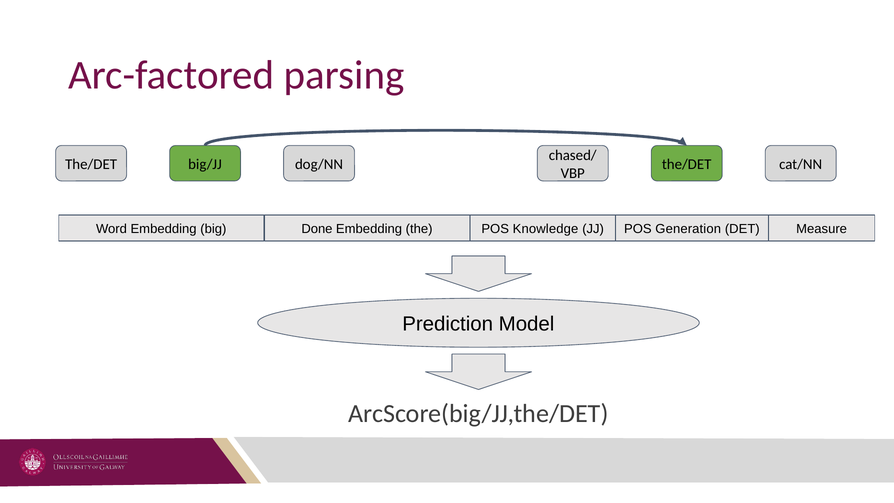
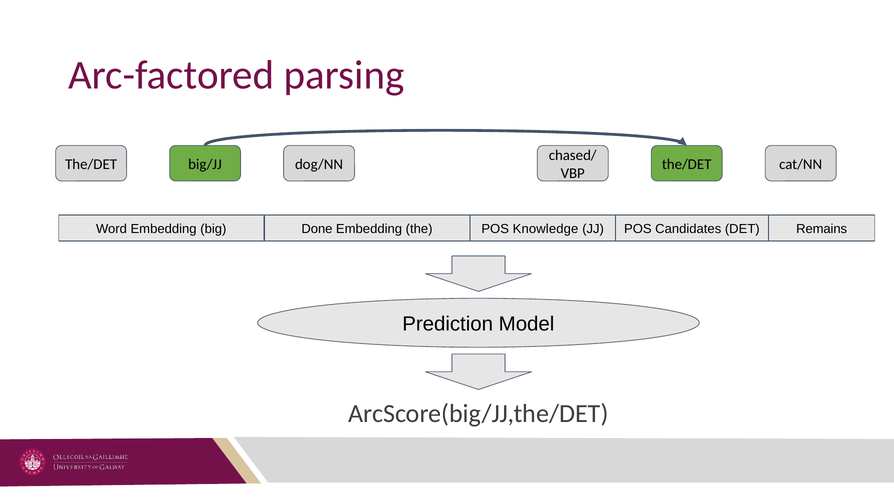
Generation: Generation -> Candidates
Measure: Measure -> Remains
